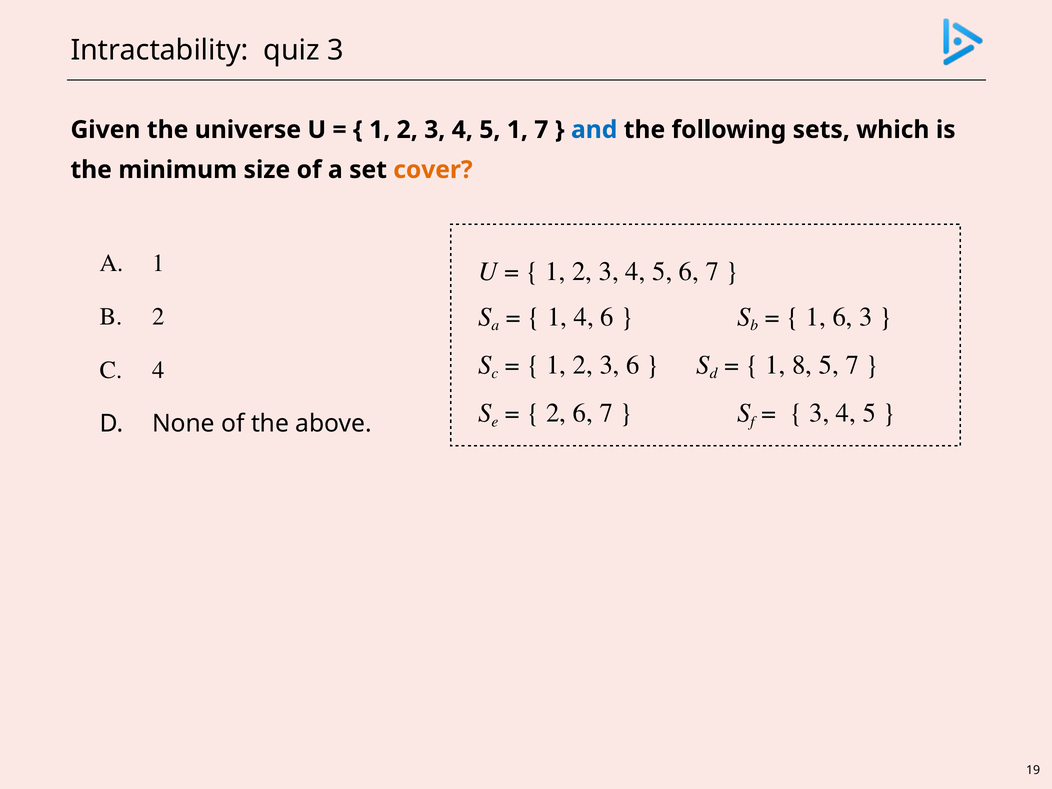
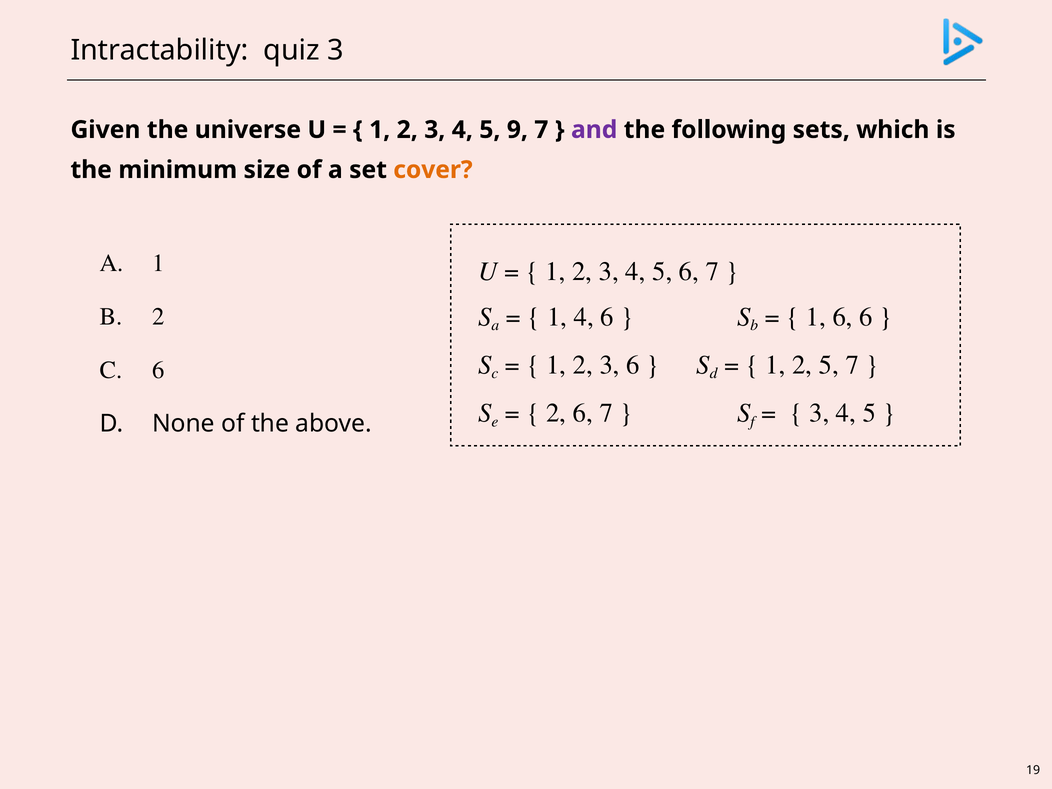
5 1: 1 -> 9
and colour: blue -> purple
6 3: 3 -> 6
8 at (802, 365): 8 -> 2
4 at (158, 370): 4 -> 6
